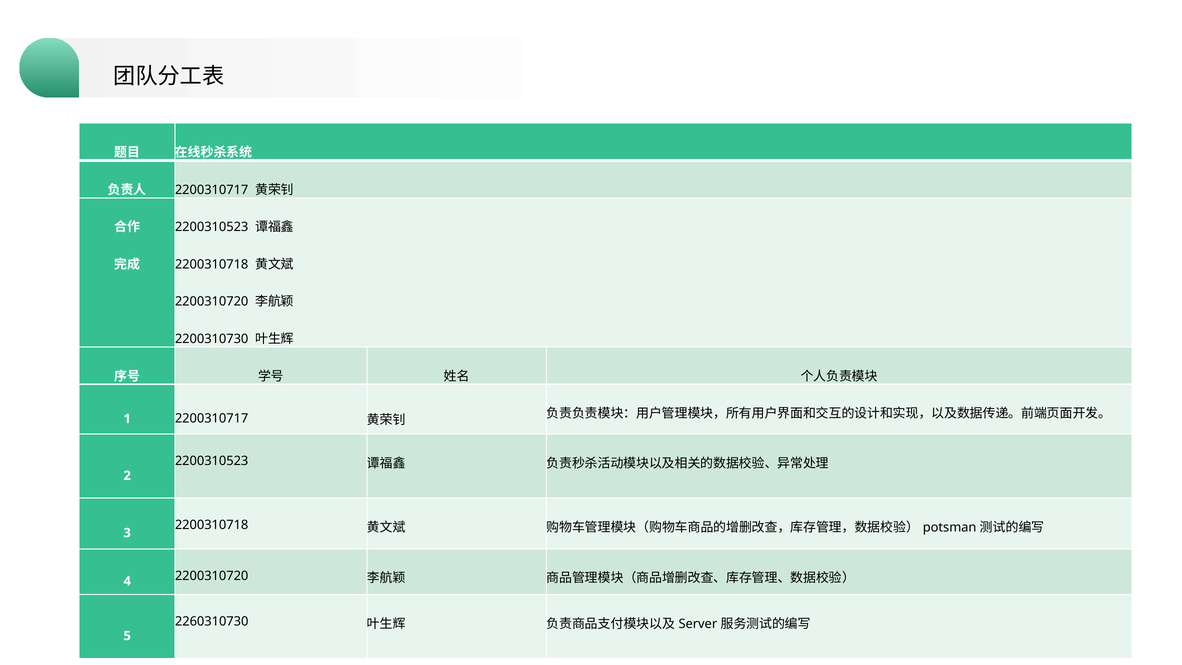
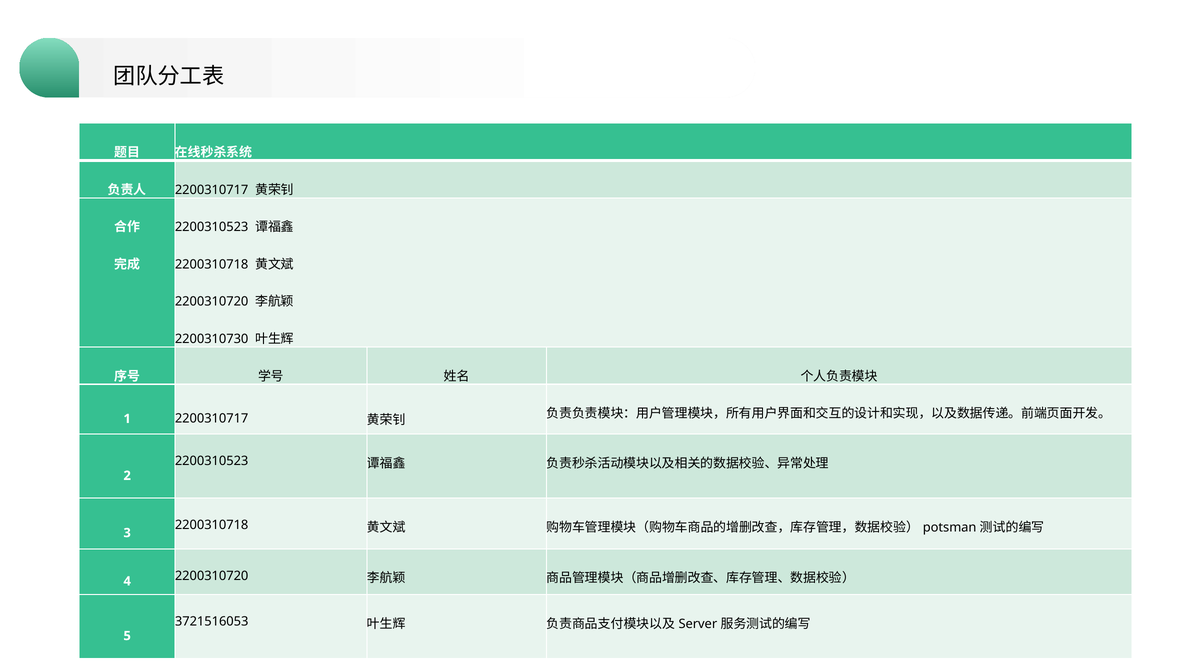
2260310730: 2260310730 -> 3721516053
